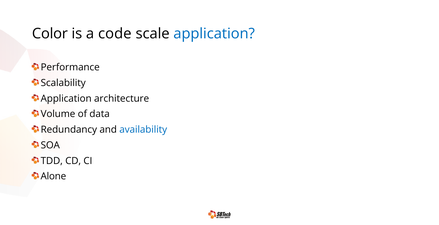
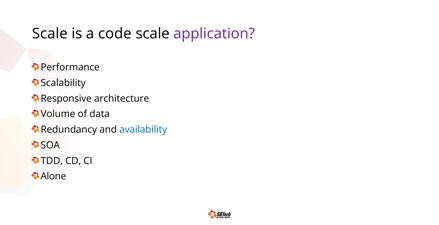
Color at (50, 34): Color -> Scale
application at (214, 34) colour: blue -> purple
Application at (66, 99): Application -> Responsive
